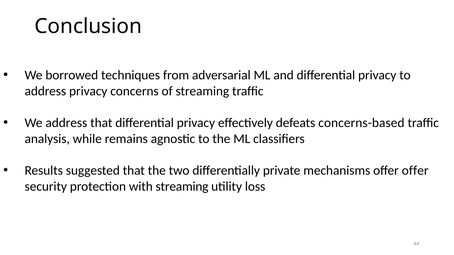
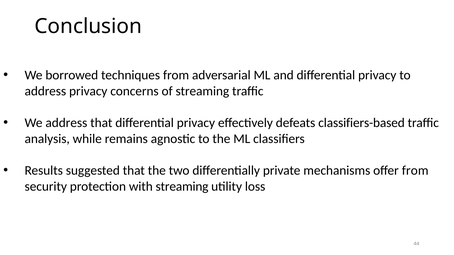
concerns-based: concerns-based -> classifiers-based
offer offer: offer -> from
